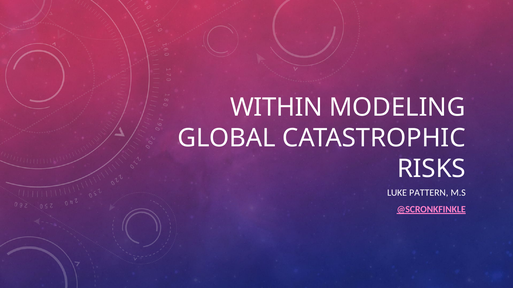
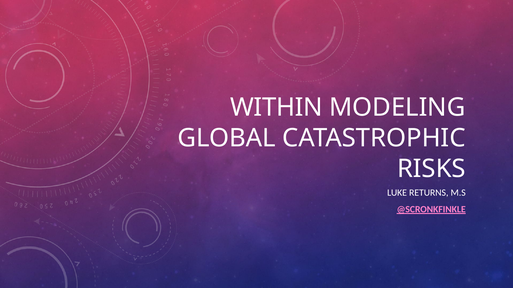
PATTERN: PATTERN -> RETURNS
